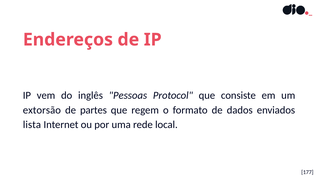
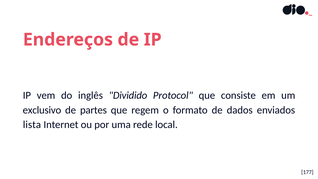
Pessoas: Pessoas -> Dividido
extorsão: extorsão -> exclusivo
